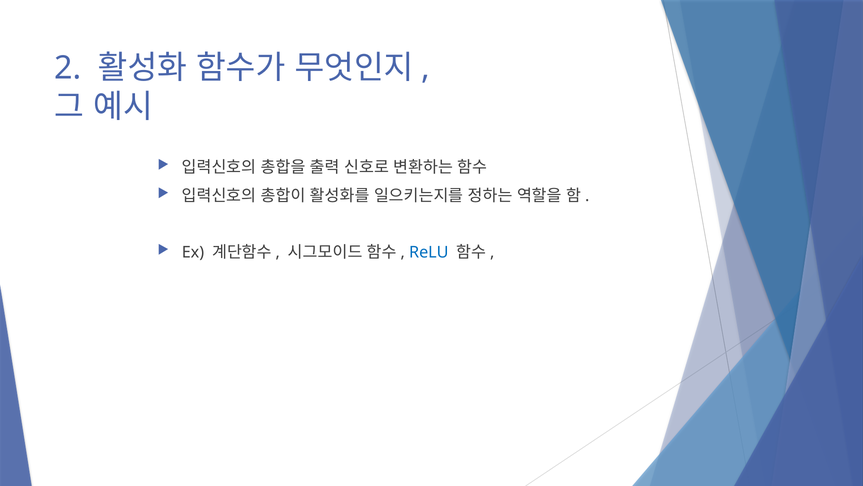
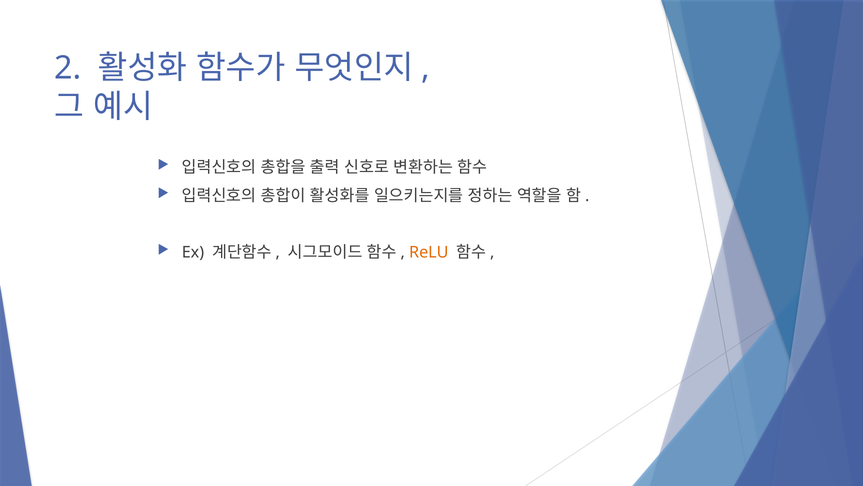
ReLU colour: blue -> orange
